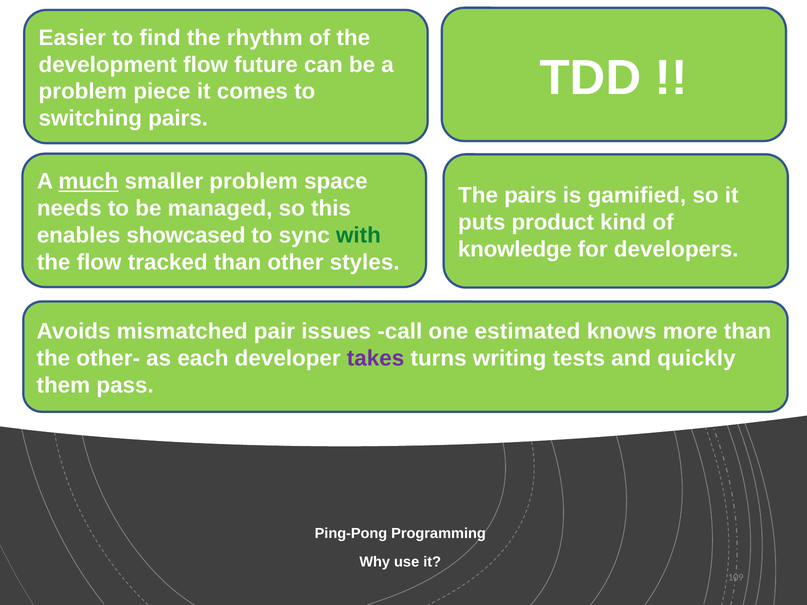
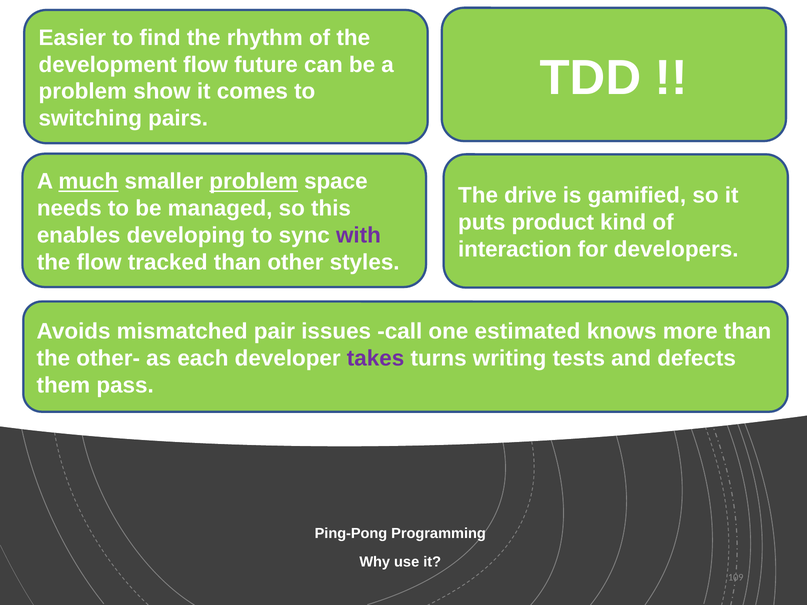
piece: piece -> show
problem at (254, 182) underline: none -> present
The pairs: pairs -> drive
showcased: showcased -> developing
with colour: green -> purple
knowledge: knowledge -> interaction
quickly: quickly -> defects
